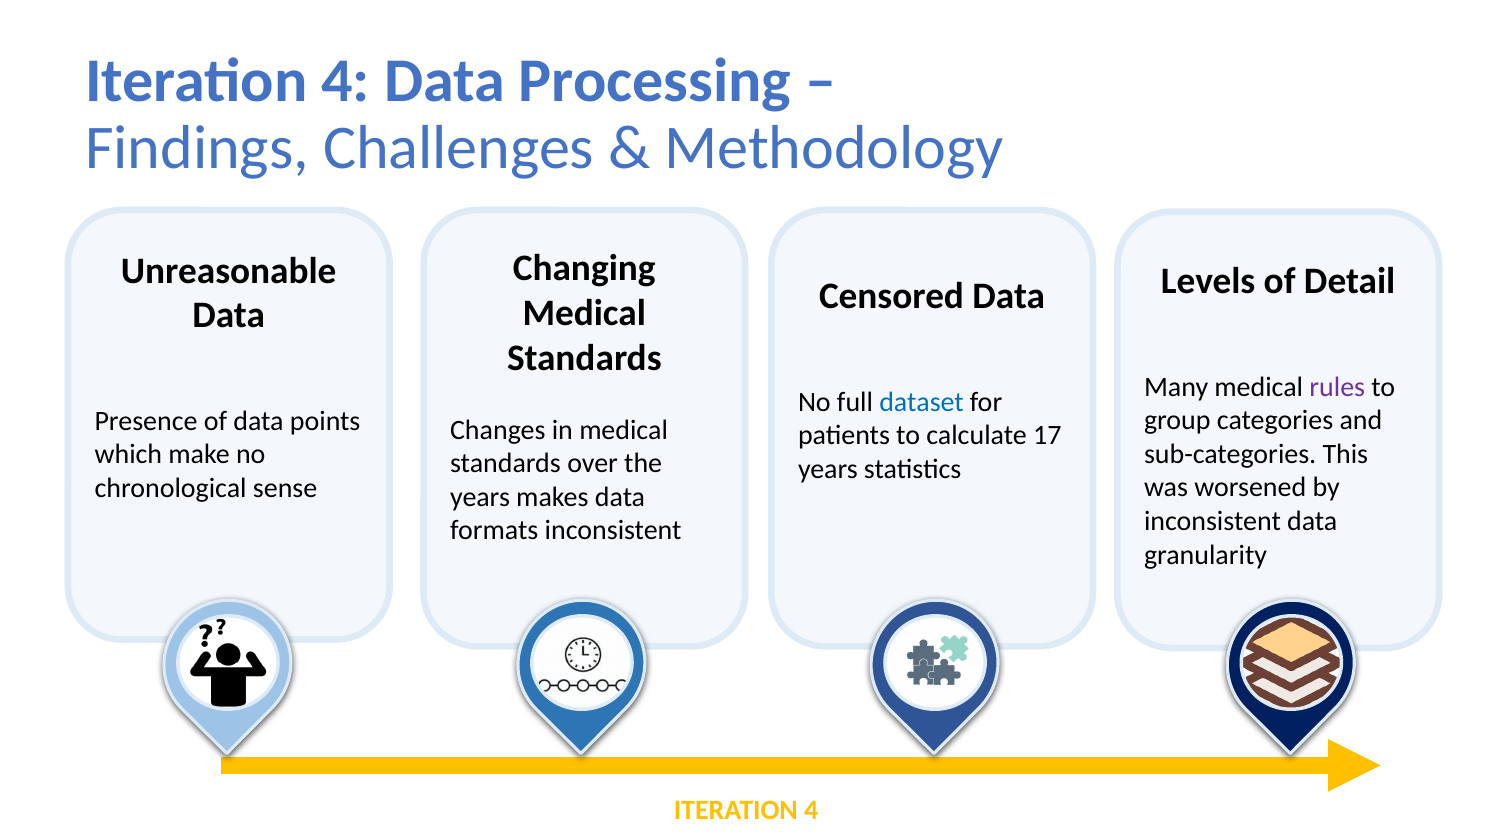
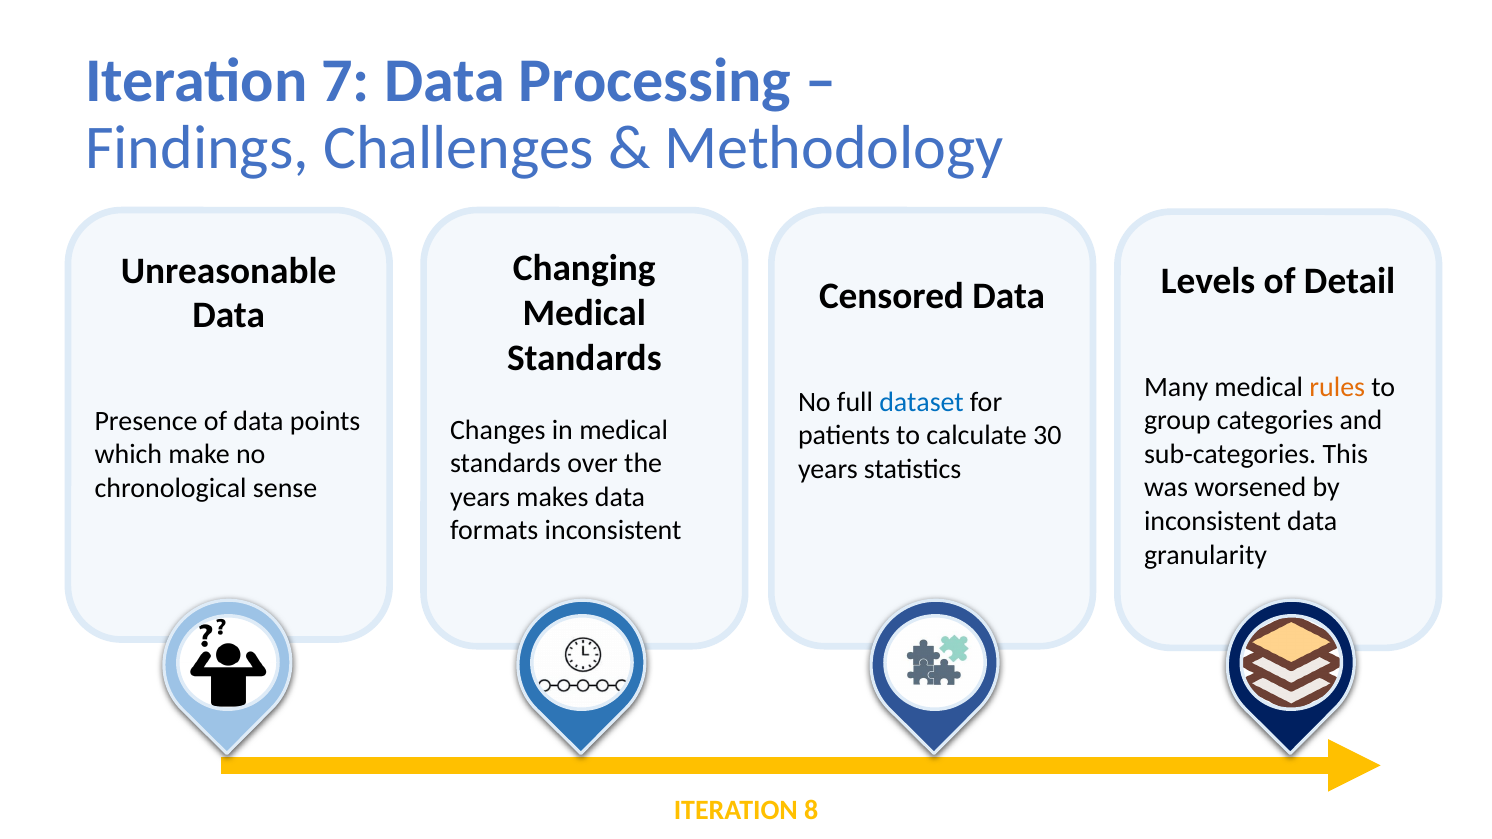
4 at (346, 81): 4 -> 7
rules colour: purple -> orange
17: 17 -> 30
4 at (811, 810): 4 -> 8
